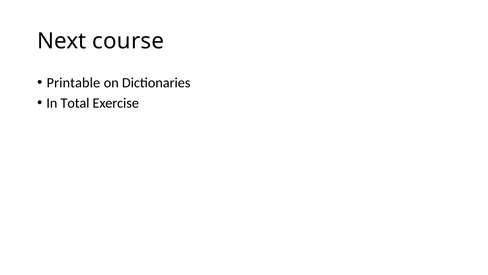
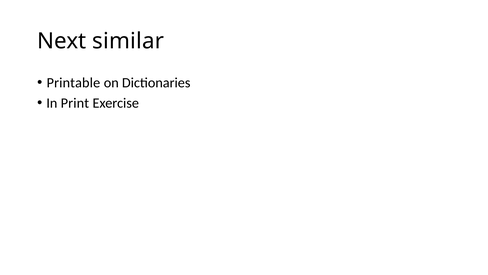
course: course -> similar
Total: Total -> Print
